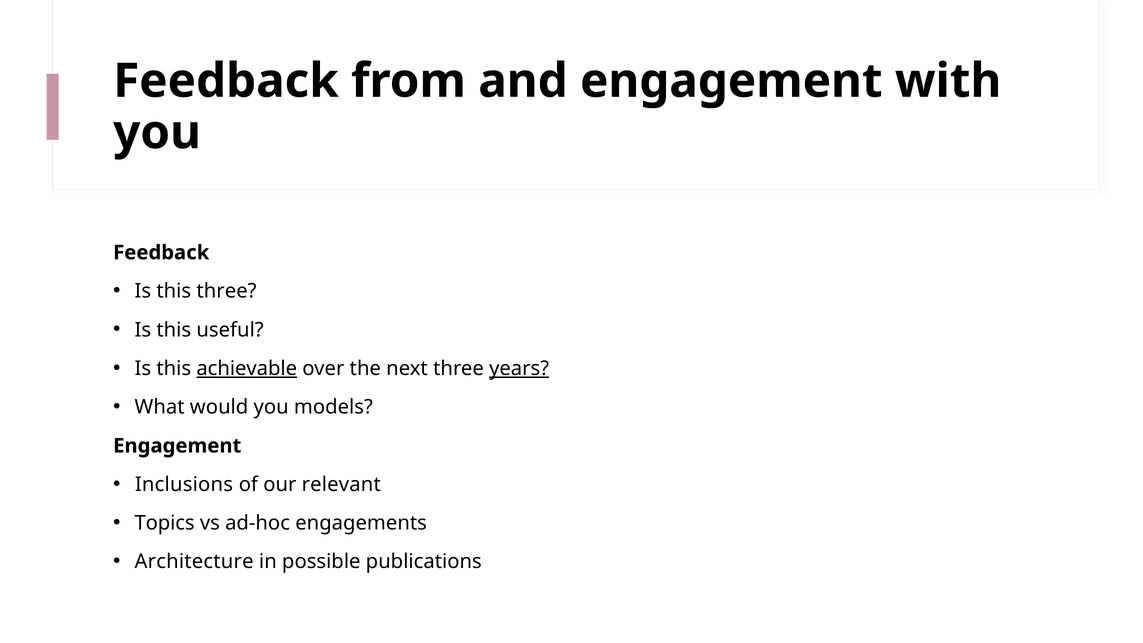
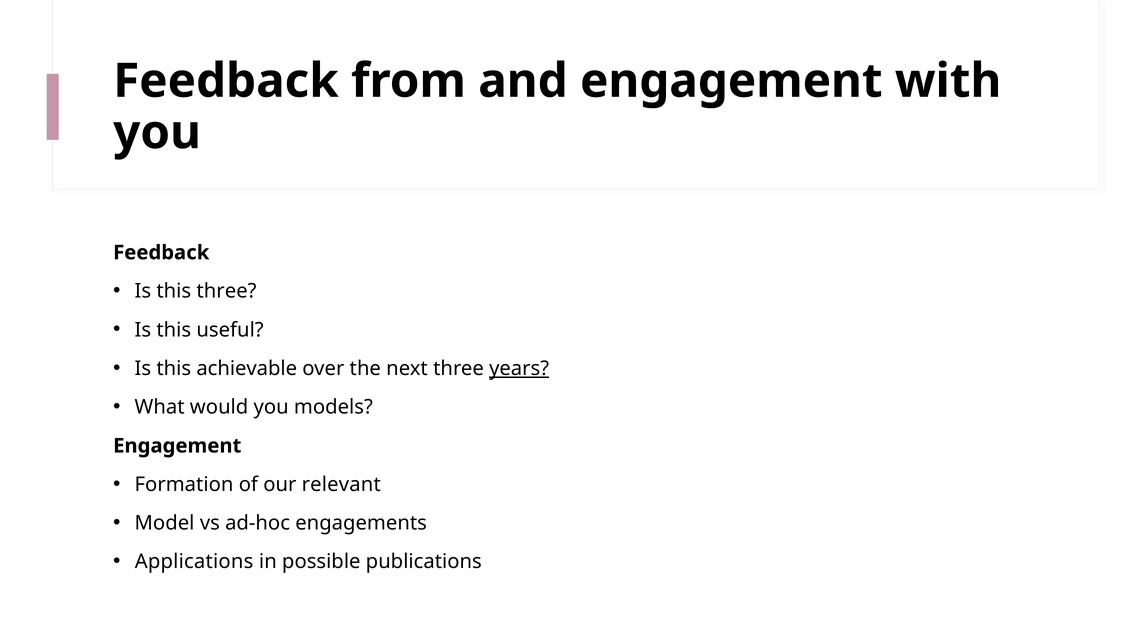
achievable underline: present -> none
Inclusions: Inclusions -> Formation
Topics: Topics -> Model
Architecture: Architecture -> Applications
